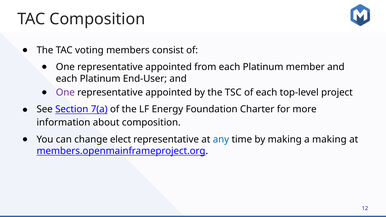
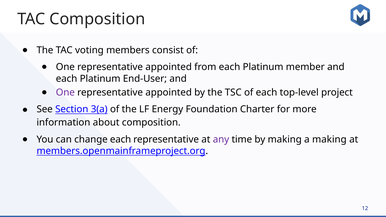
7(a: 7(a -> 3(a
change elect: elect -> each
any colour: blue -> purple
